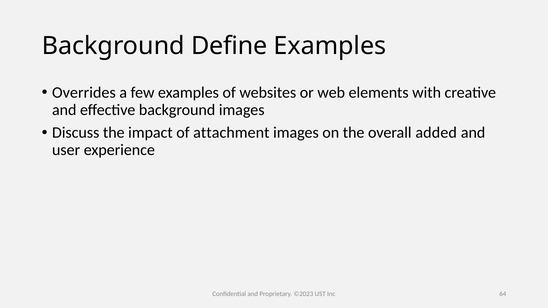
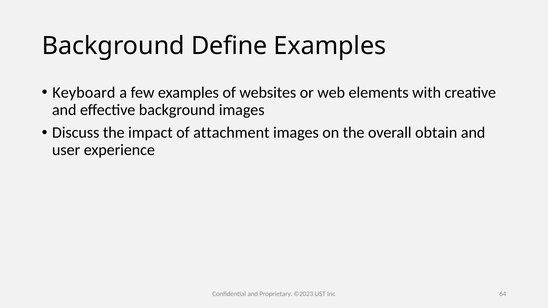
Overrides: Overrides -> Keyboard
added: added -> obtain
